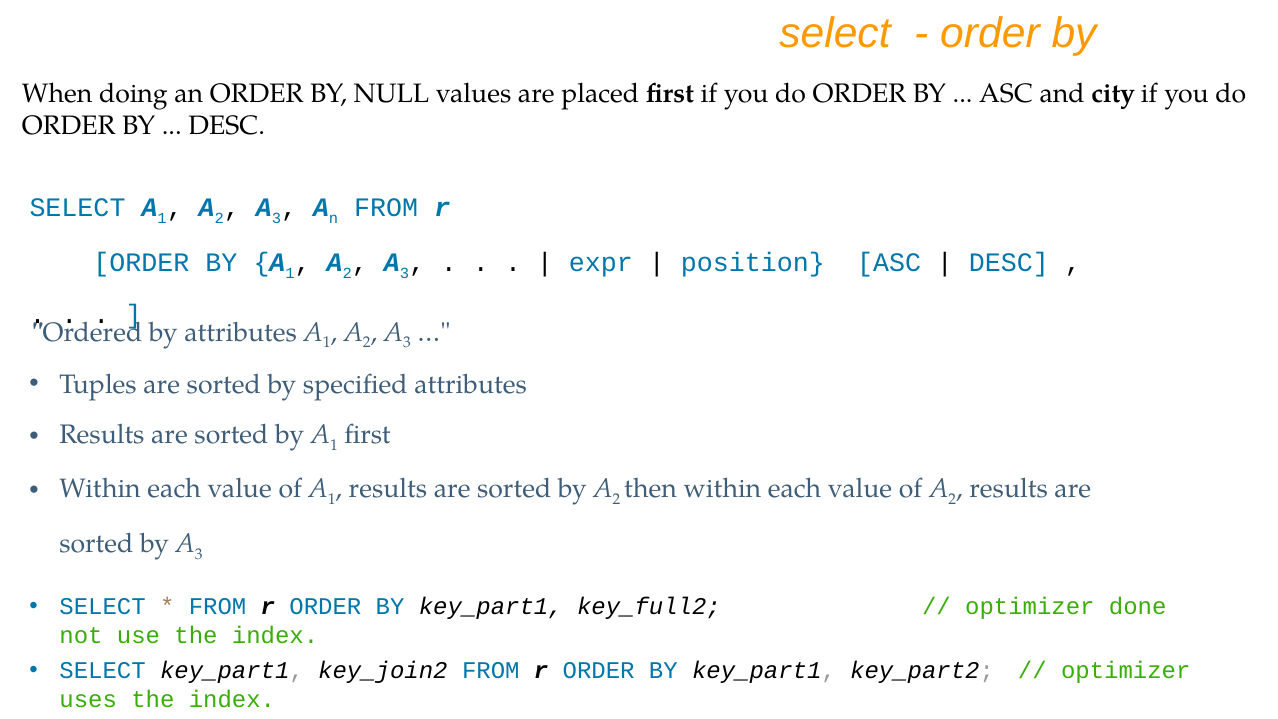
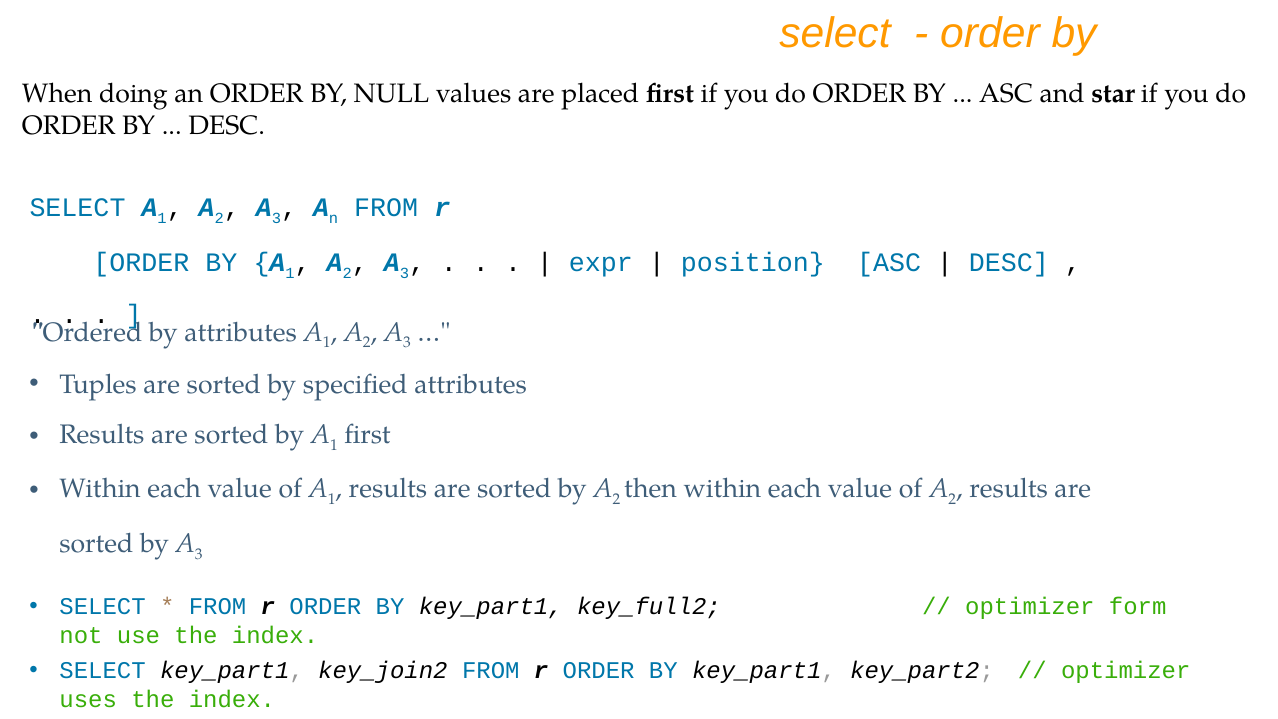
city: city -> star
done: done -> form
